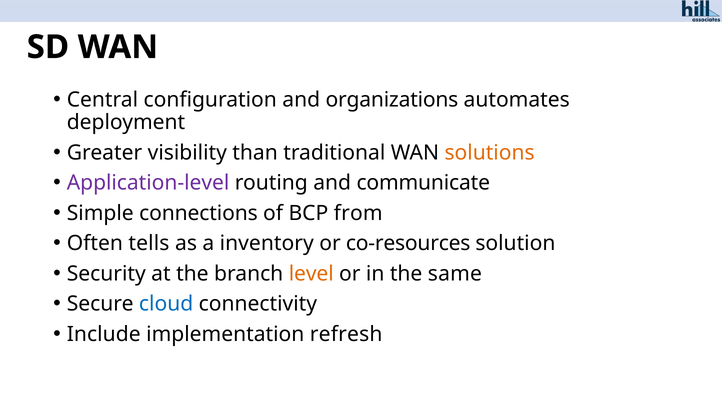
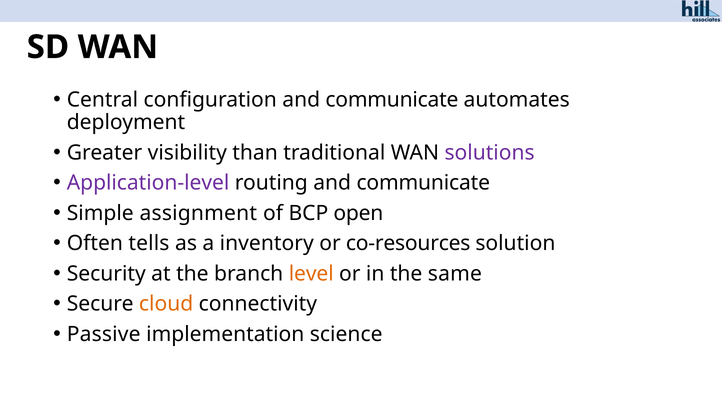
configuration and organizations: organizations -> communicate
solutions colour: orange -> purple
connections: connections -> assignment
from: from -> open
cloud colour: blue -> orange
Include: Include -> Passive
refresh: refresh -> science
